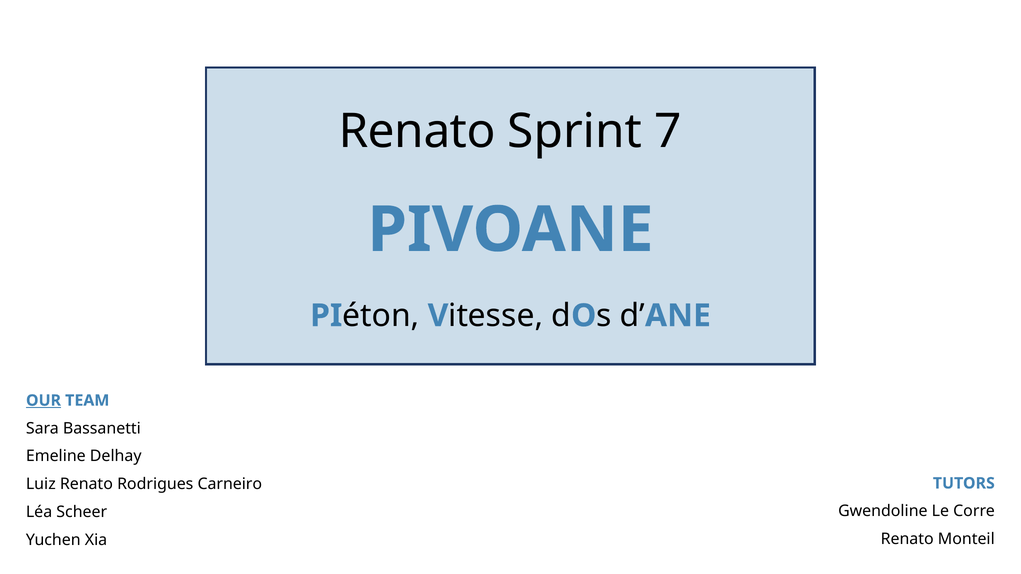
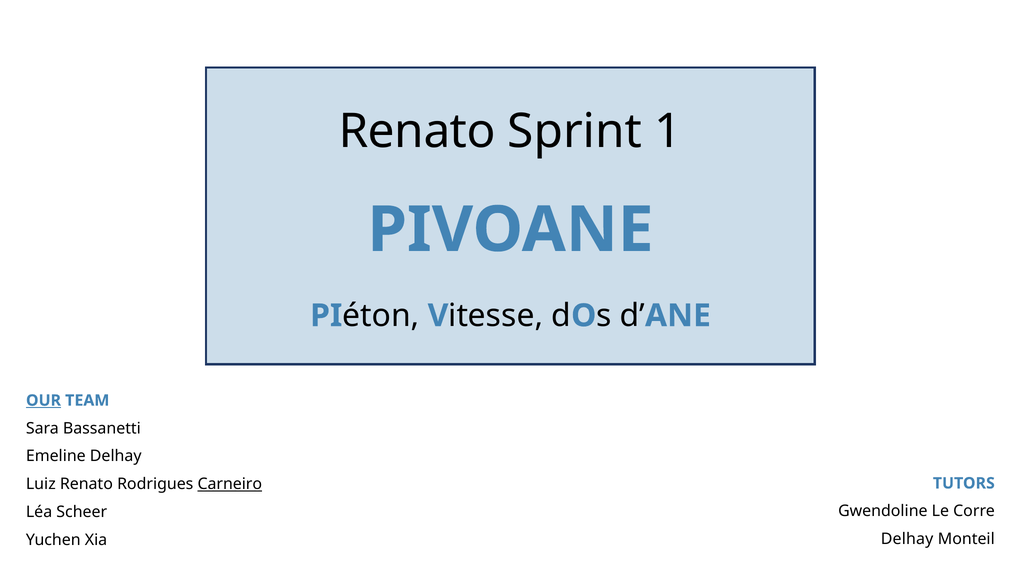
7: 7 -> 1
Carneiro underline: none -> present
Renato at (907, 539): Renato -> Delhay
